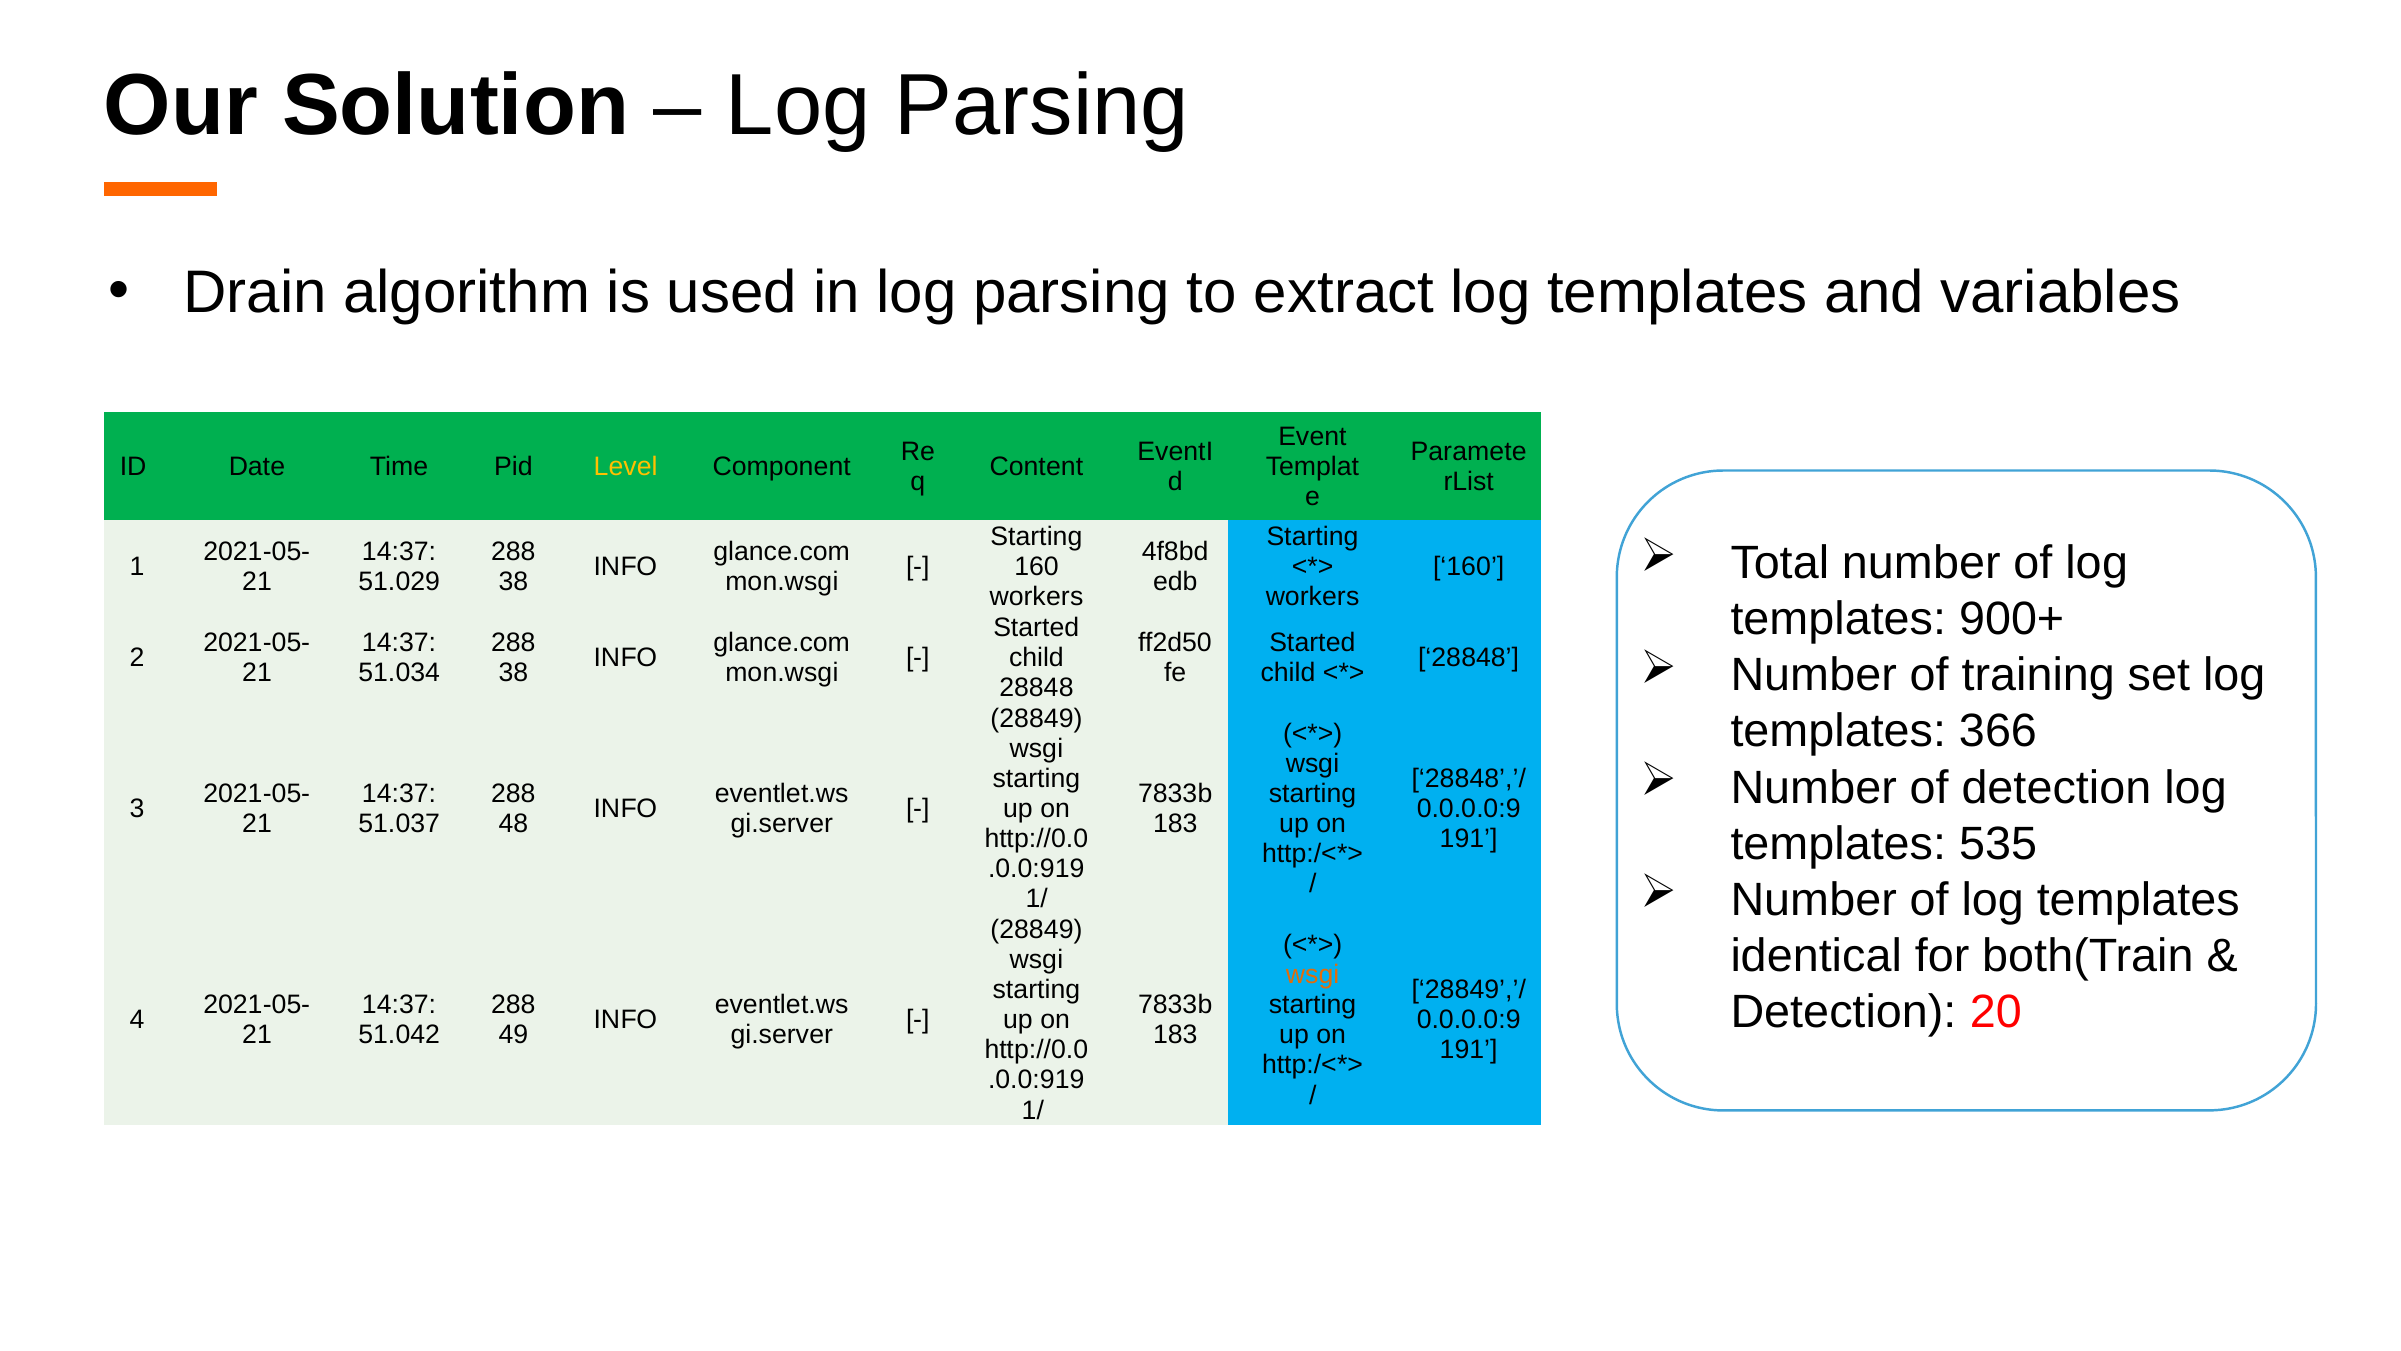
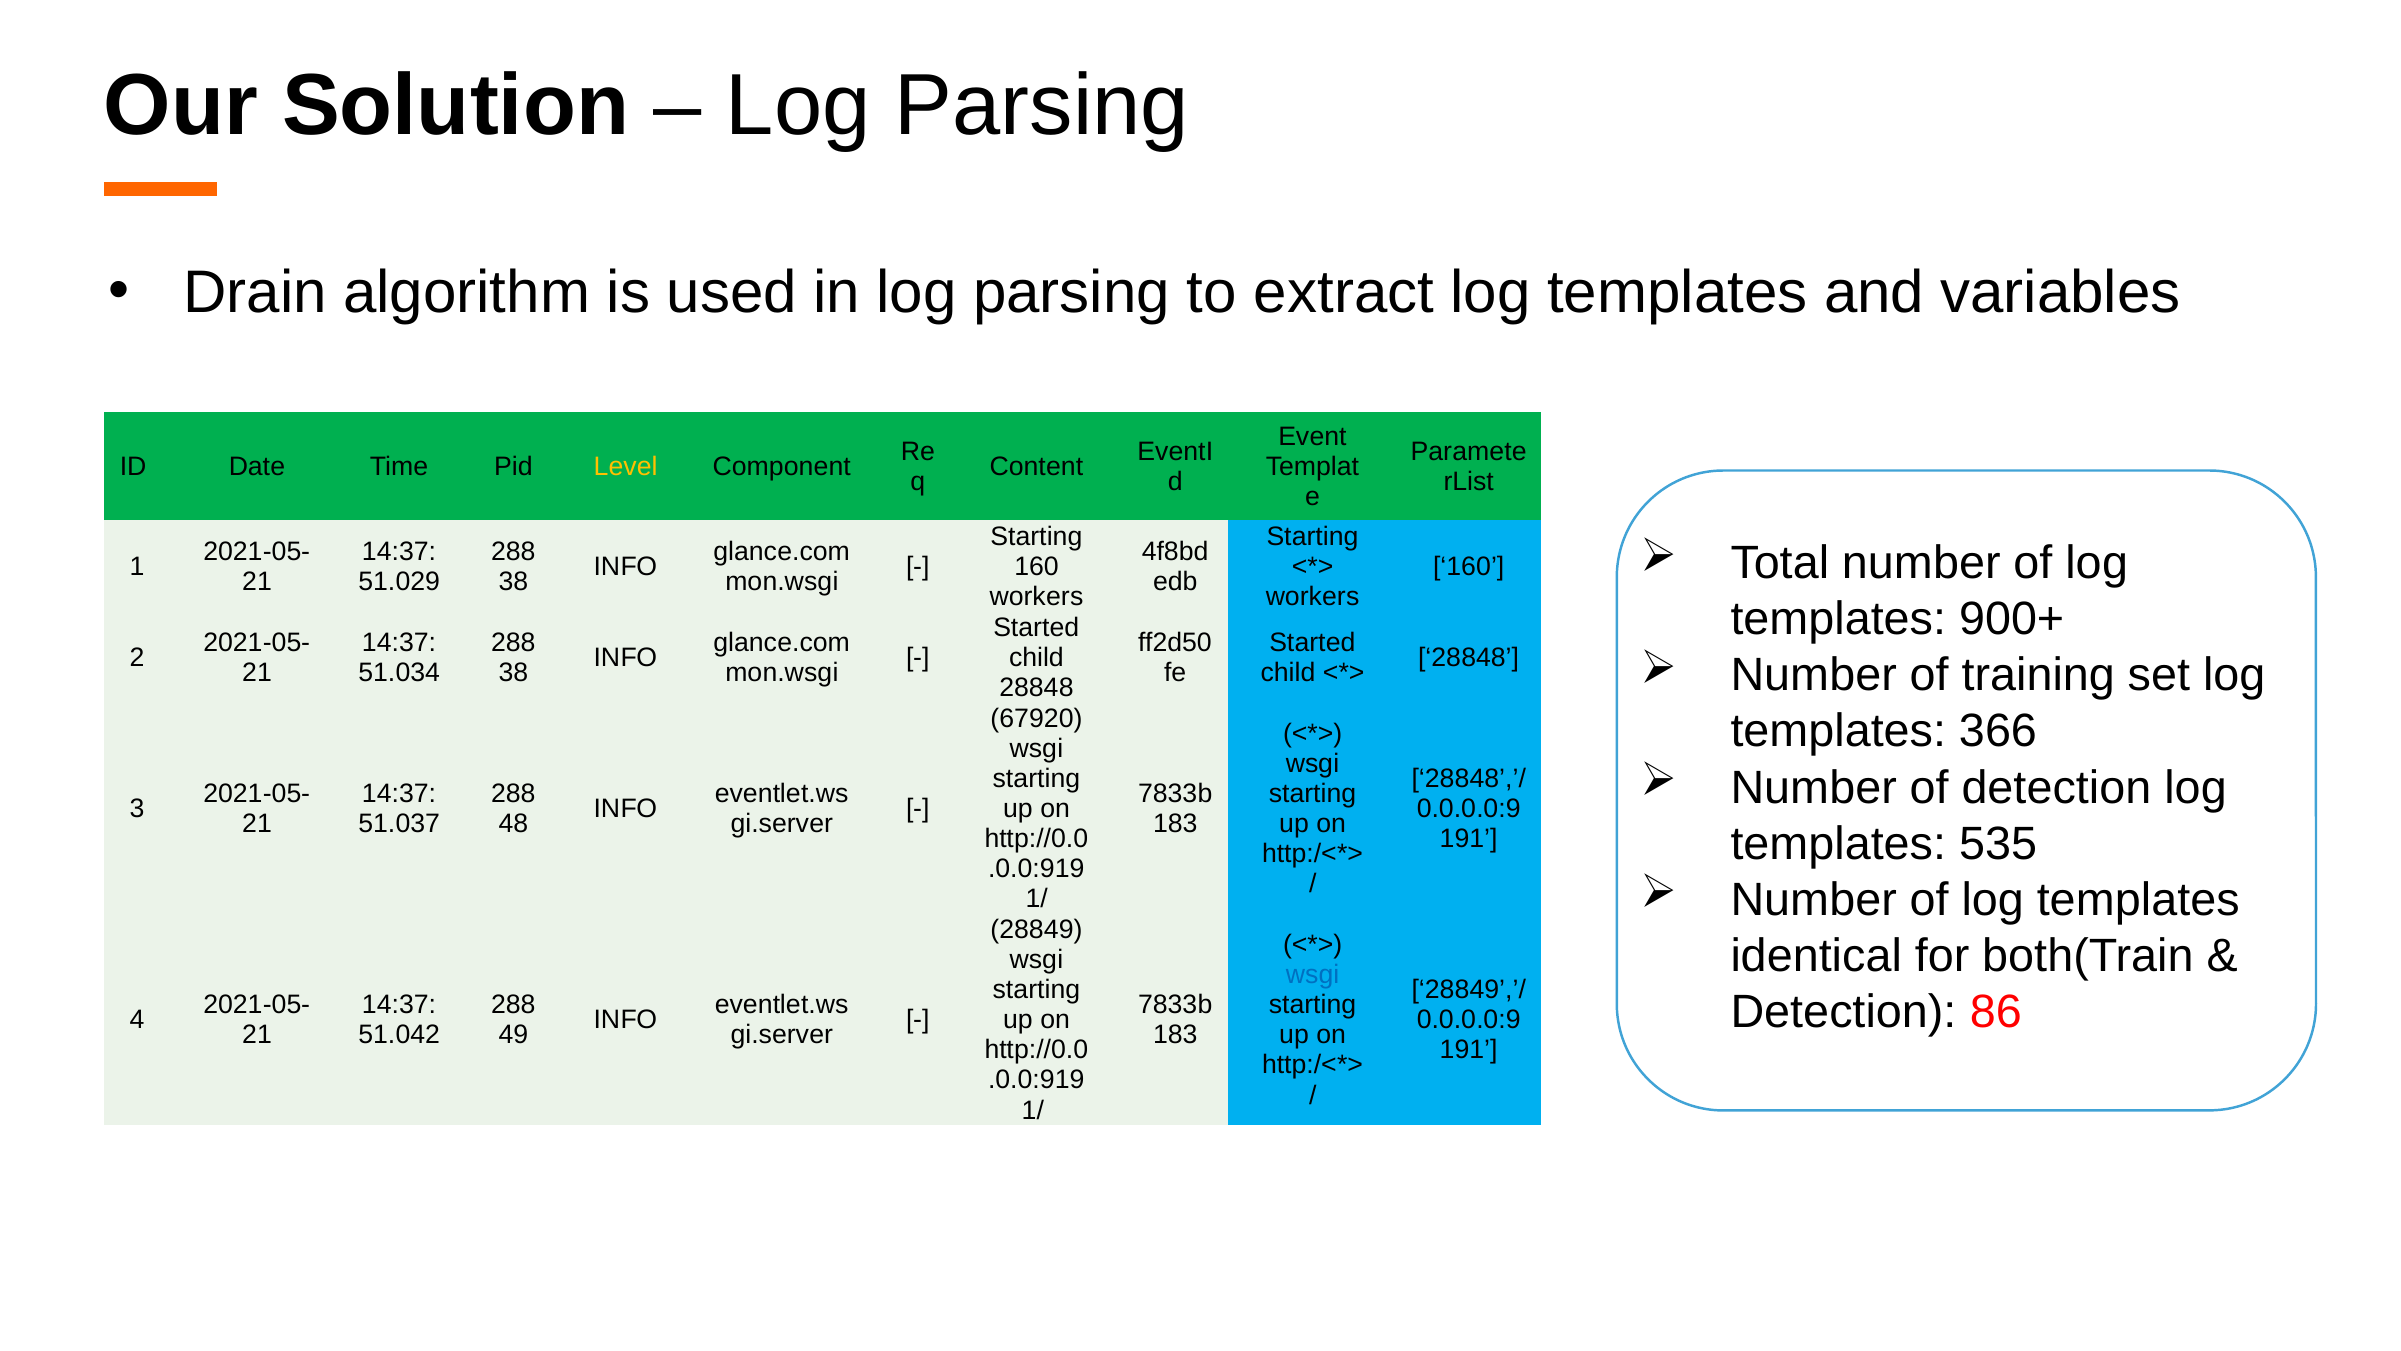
28849 at (1036, 718): 28849 -> 67920
wsgi at (1313, 975) colour: orange -> blue
20: 20 -> 86
